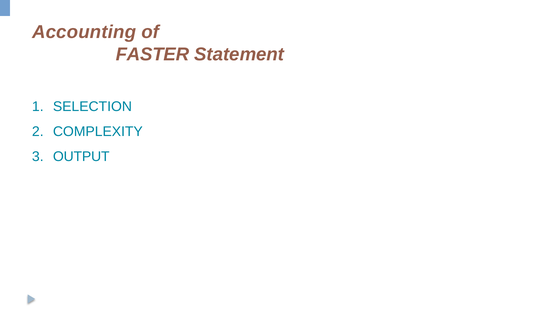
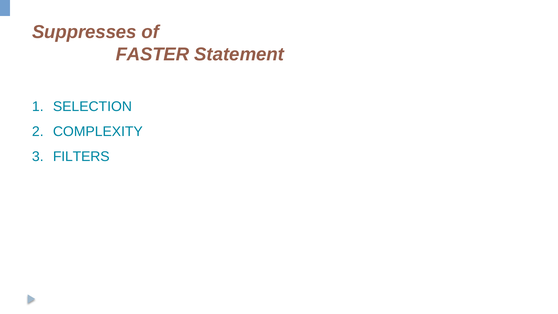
Accounting: Accounting -> Suppresses
OUTPUT: OUTPUT -> FILTERS
